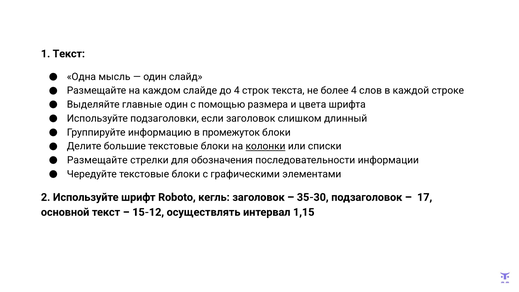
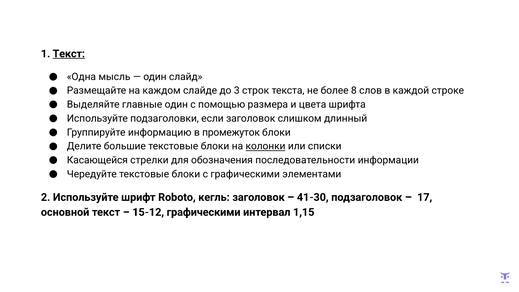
Текст at (69, 54) underline: none -> present
до 4: 4 -> 3
более 4: 4 -> 8
Размещайте at (97, 160): Размещайте -> Касающейся
35-30: 35-30 -> 41-30
15-12 осуществлять: осуществлять -> графическими
